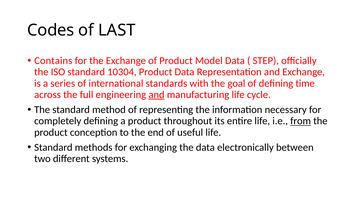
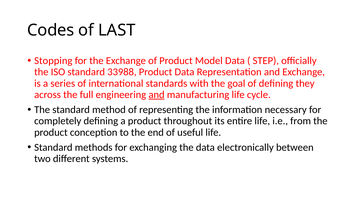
Contains: Contains -> Stopping
10304: 10304 -> 33988
time: time -> they
from underline: present -> none
